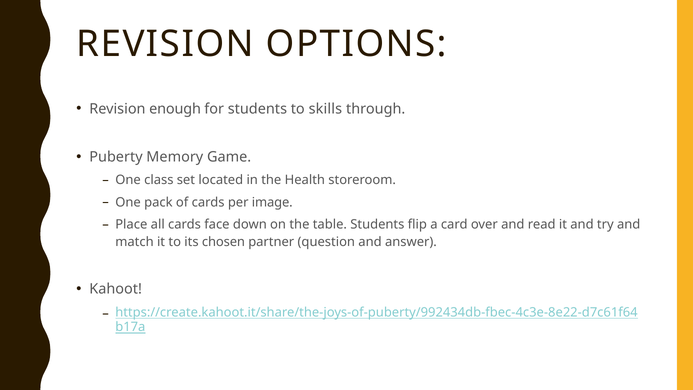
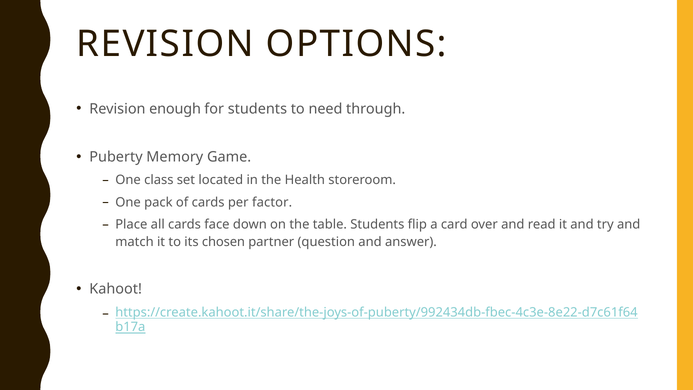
skills: skills -> need
image: image -> factor
